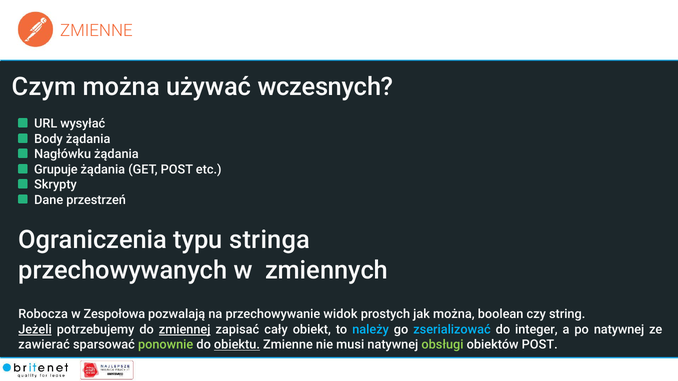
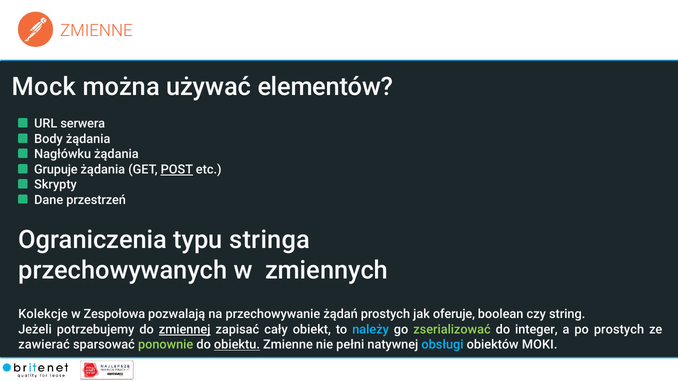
Czym: Czym -> Mock
wczesnych: wczesnych -> elementów
wysyłać: wysyłać -> serwera
POST at (177, 170) underline: none -> present
Robocza: Robocza -> Kolekcje
widok: widok -> żądań
jak można: można -> oferuje
Jeżeli underline: present -> none
zserializować colour: light blue -> light green
po natywnej: natywnej -> prostych
musi: musi -> pełni
obsługi colour: light green -> light blue
obiektów POST: POST -> MOKI
